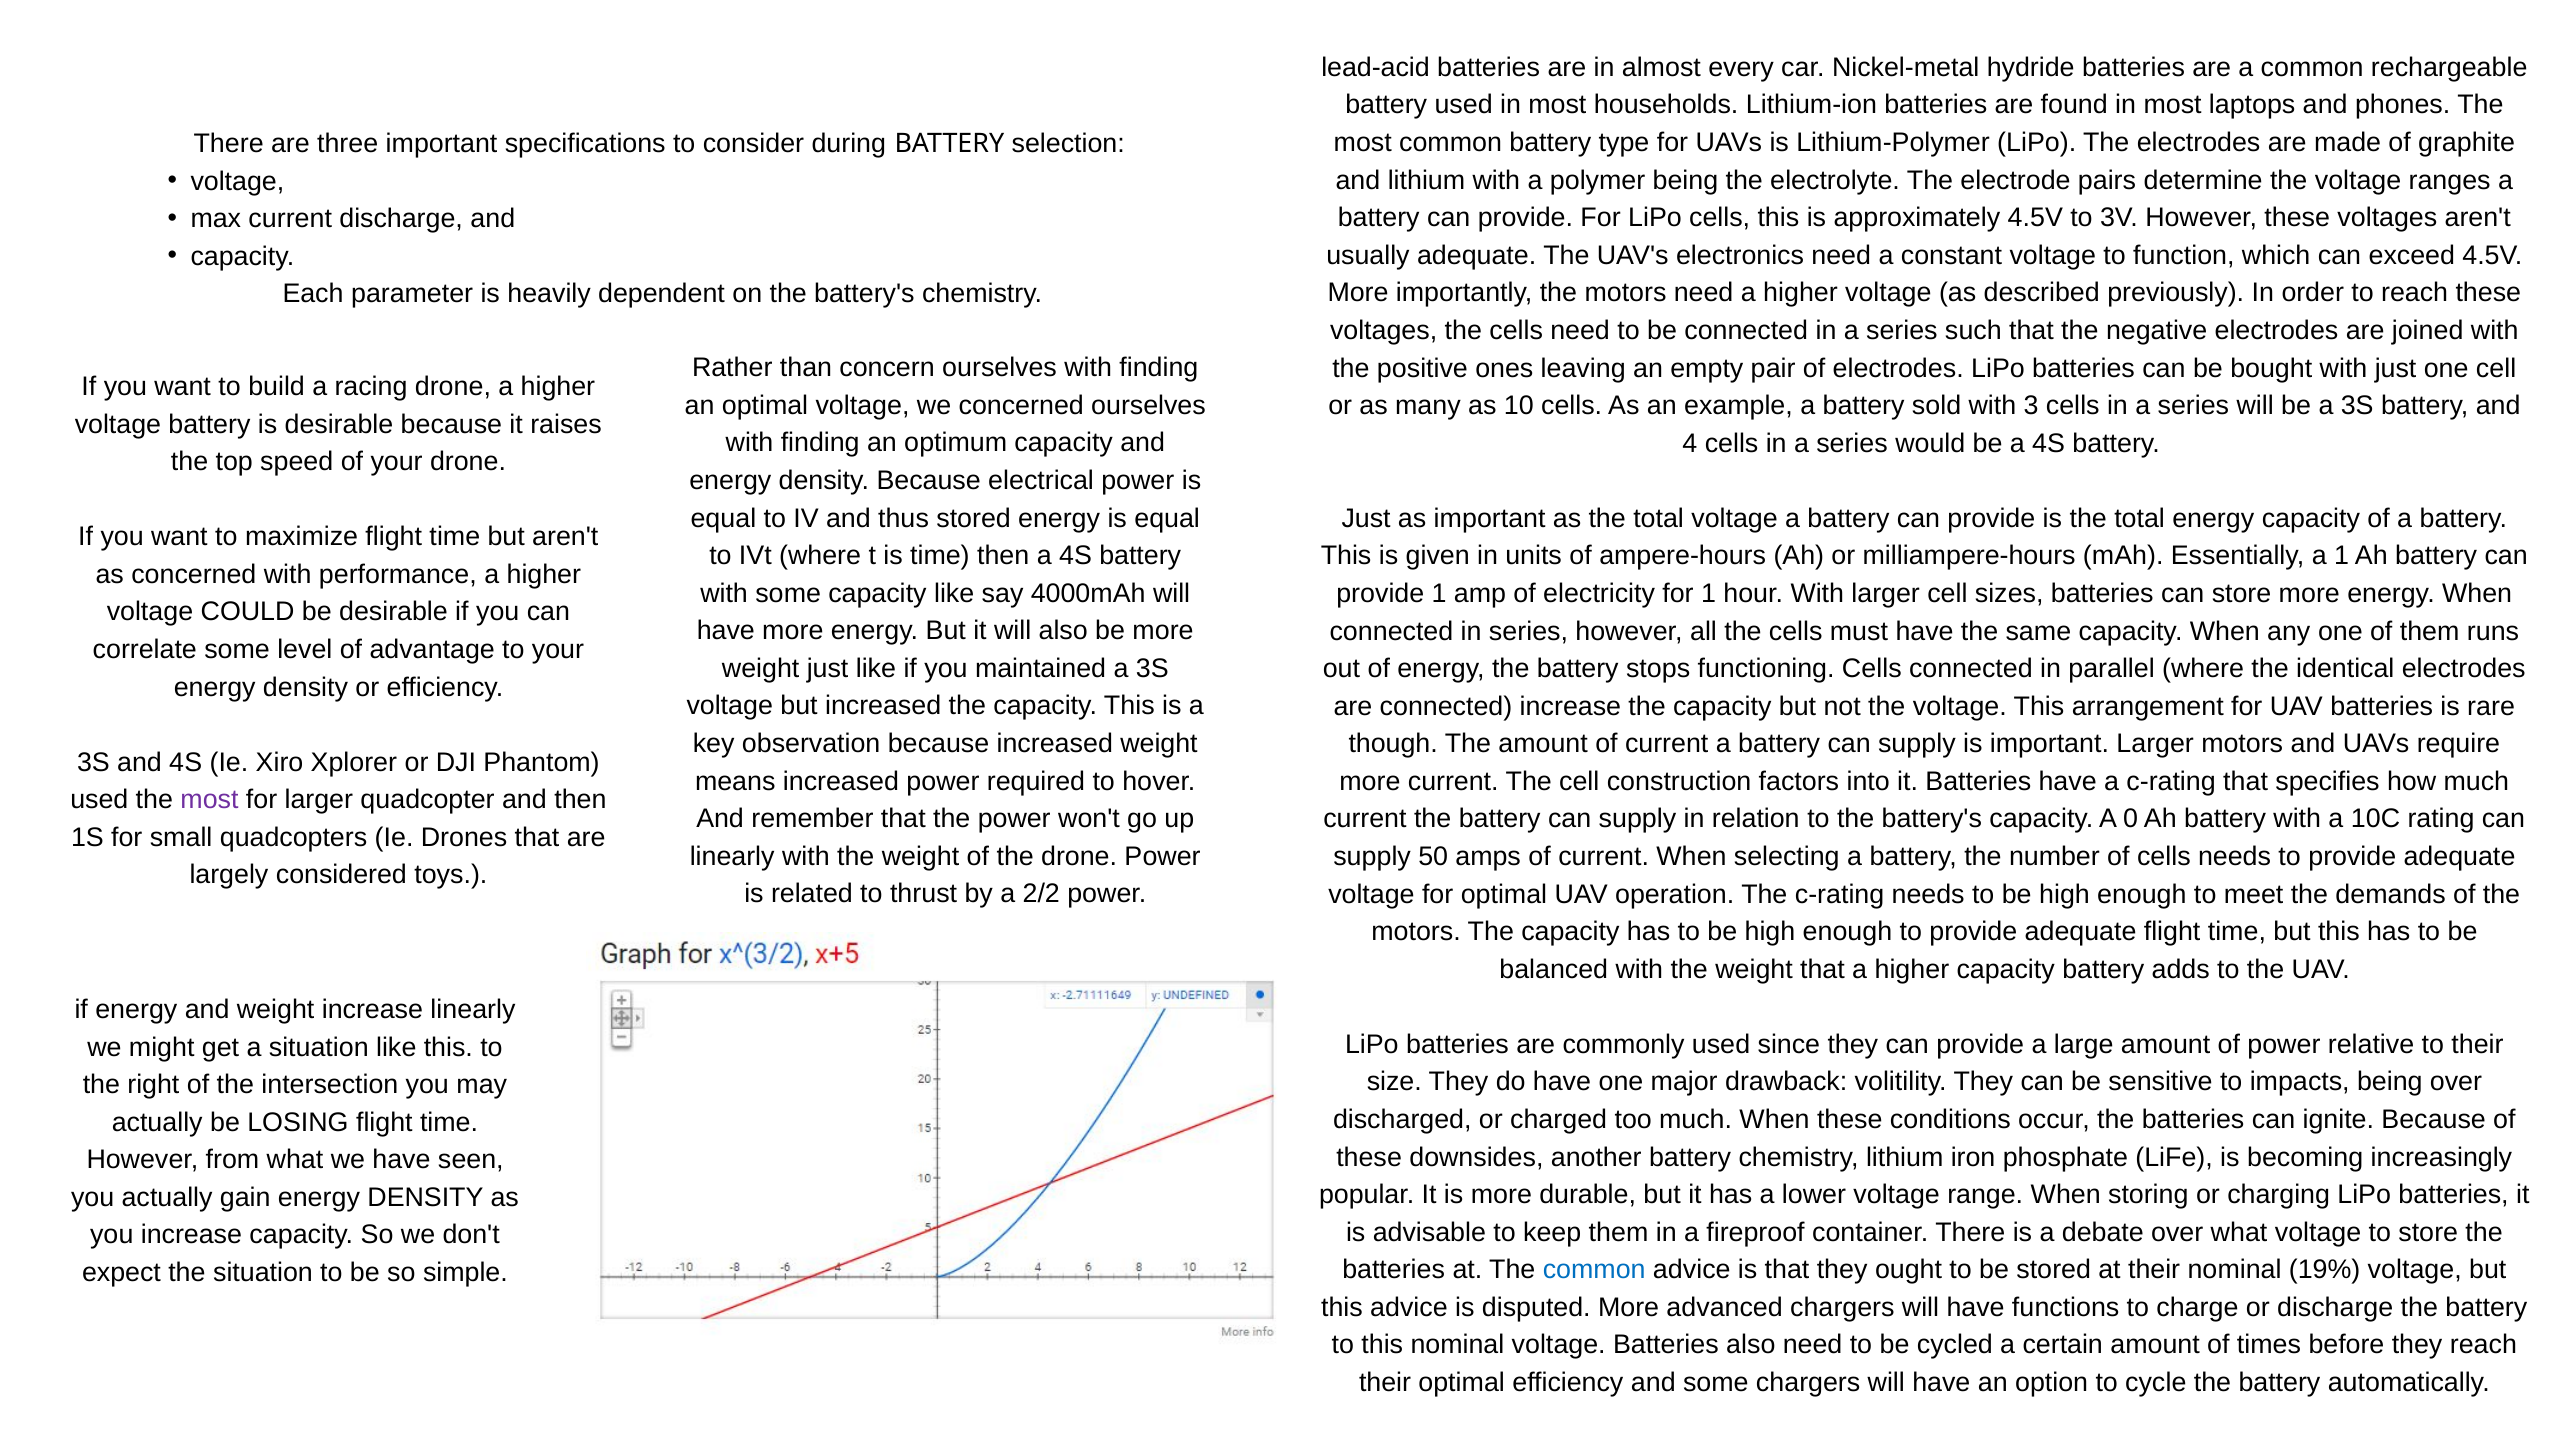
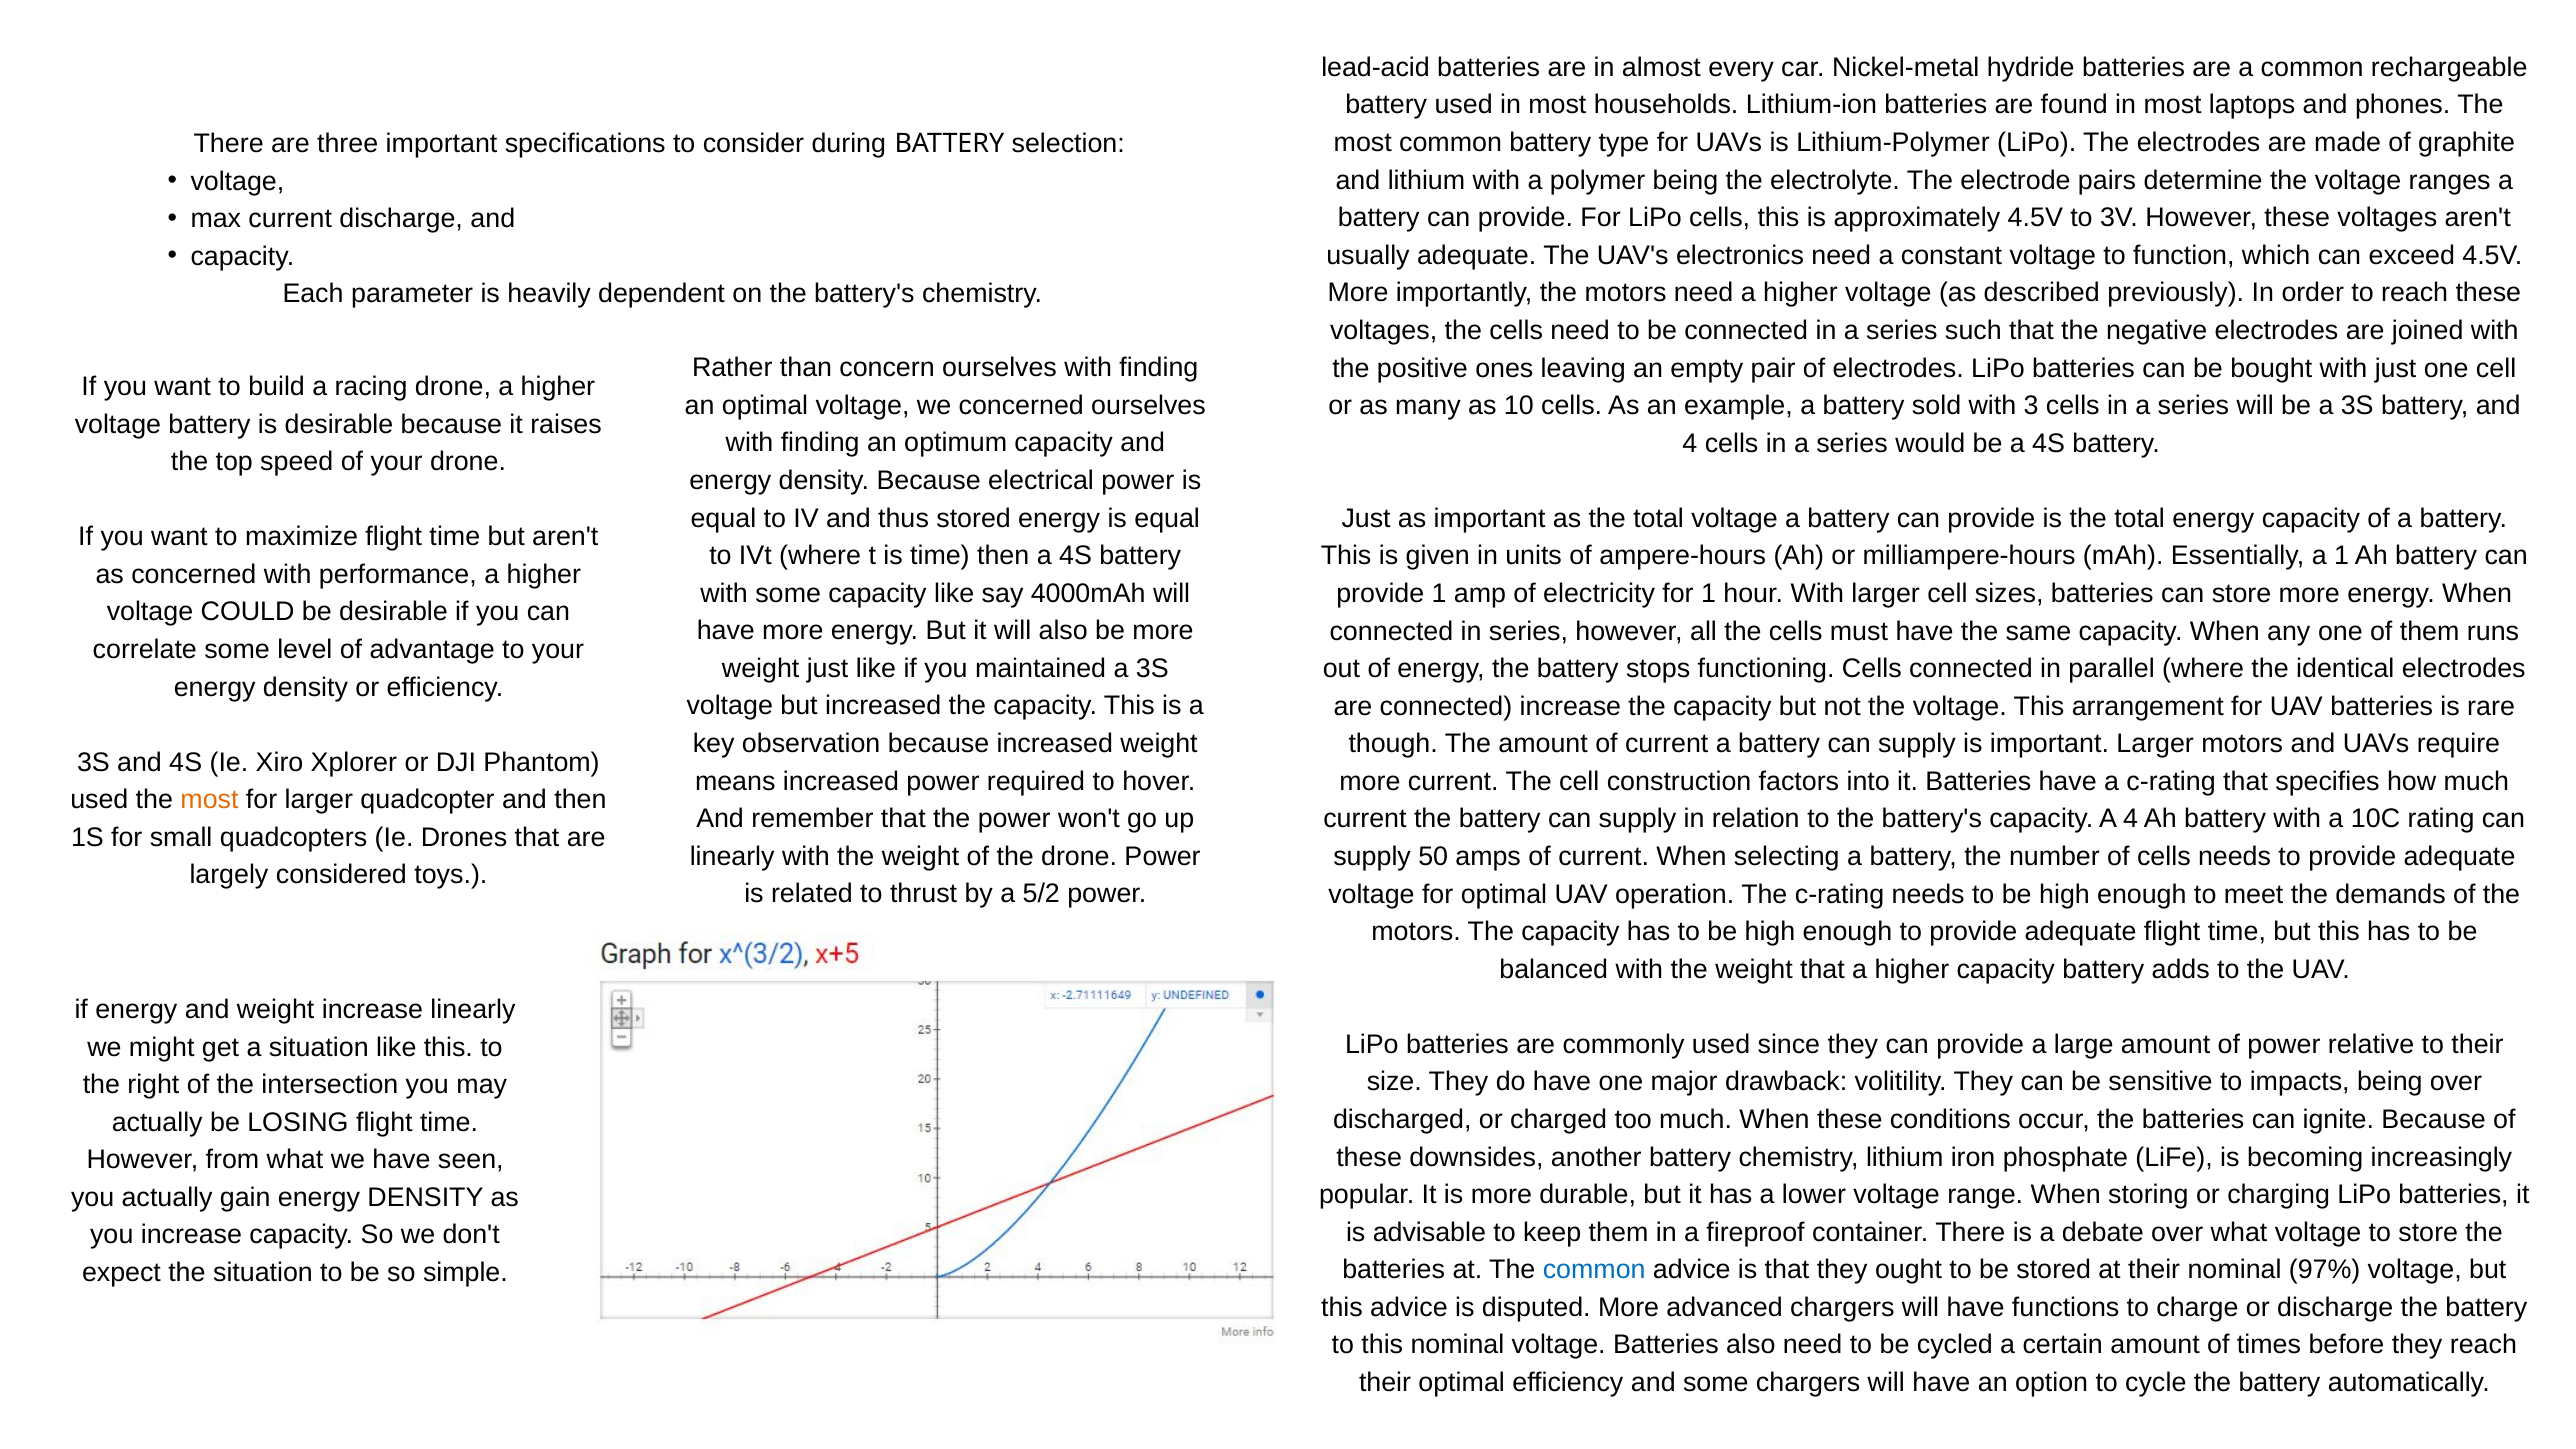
most at (210, 800) colour: purple -> orange
A 0: 0 -> 4
2/2: 2/2 -> 5/2
19%: 19% -> 97%
